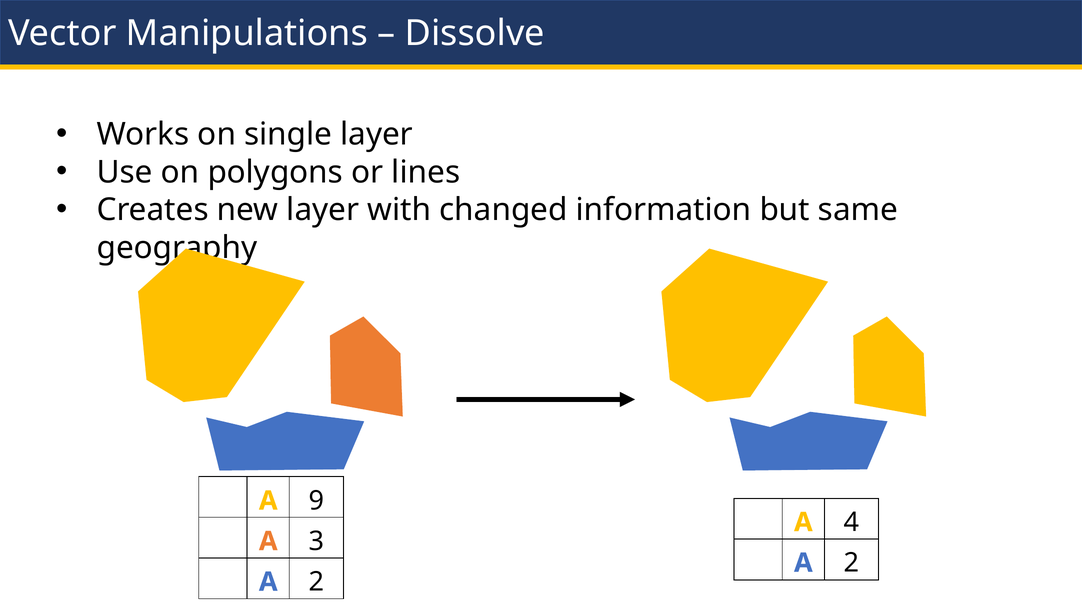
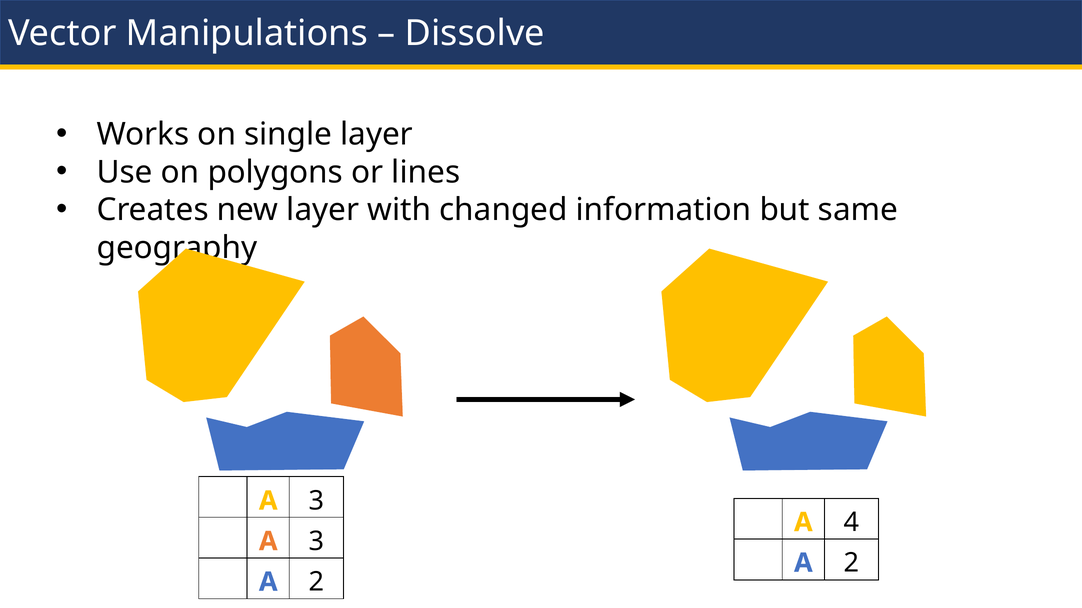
9 at (316, 501): 9 -> 3
